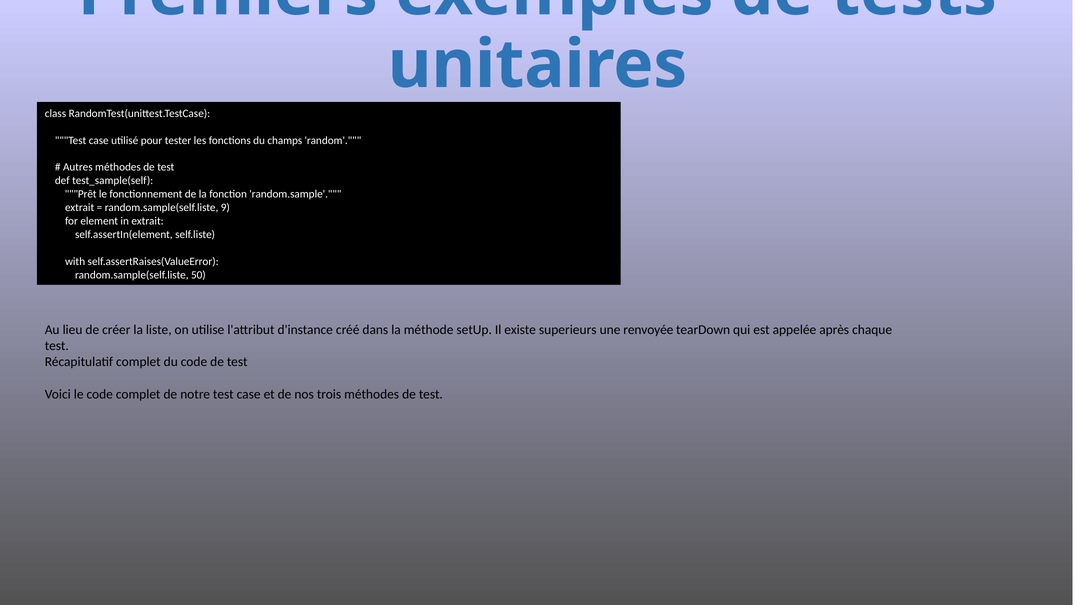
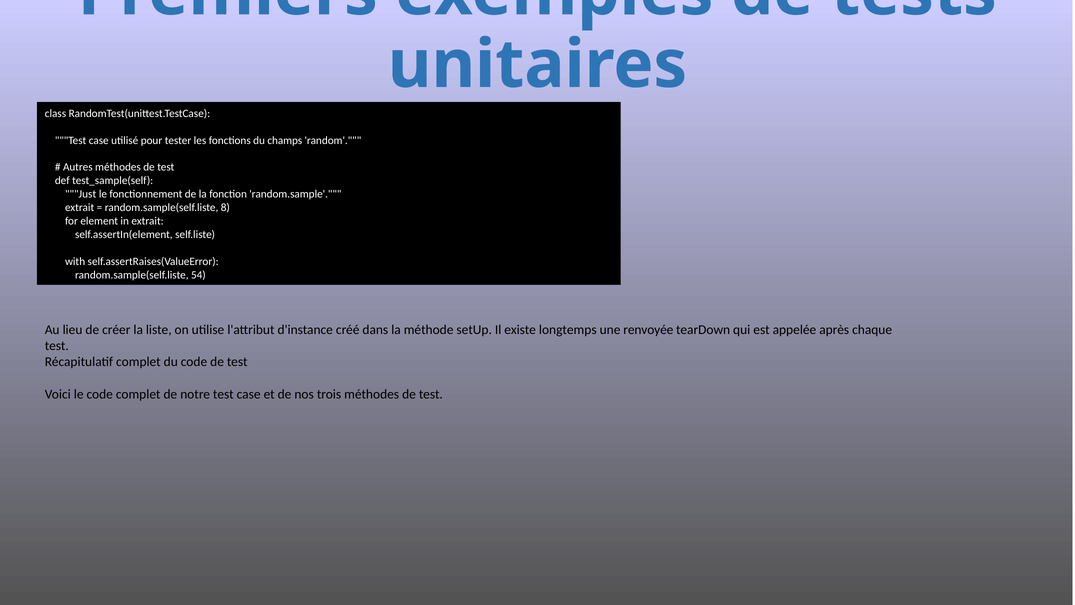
Prêt: Prêt -> Just
9: 9 -> 8
50: 50 -> 54
superieurs: superieurs -> longtemps
